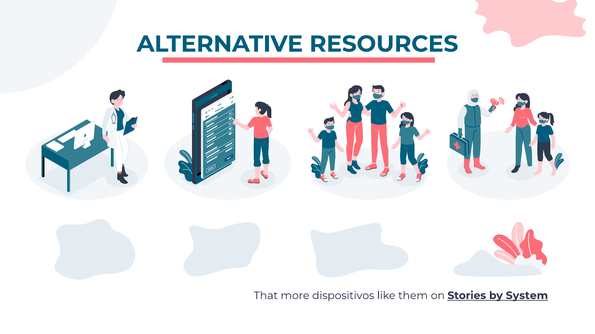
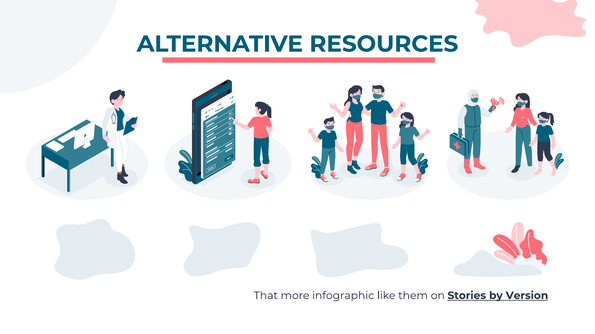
dispositivos: dispositivos -> infographic
System: System -> Version
